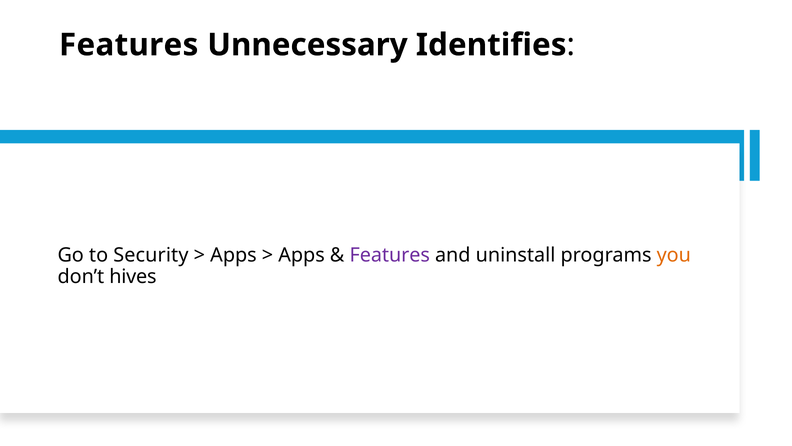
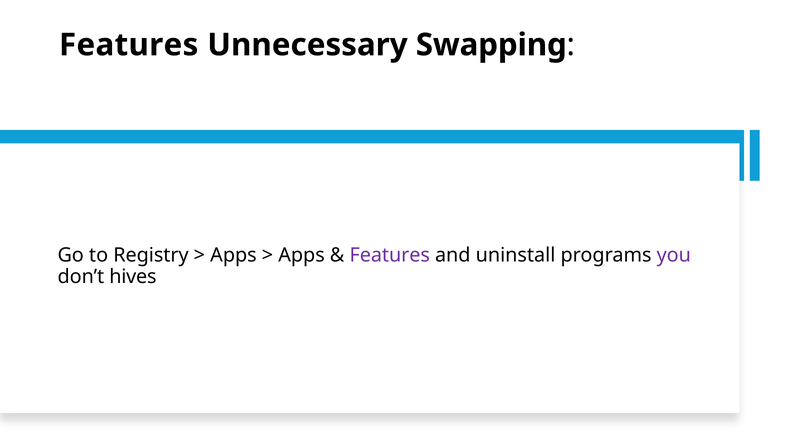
Identifies: Identifies -> Swapping
Security: Security -> Registry
you colour: orange -> purple
